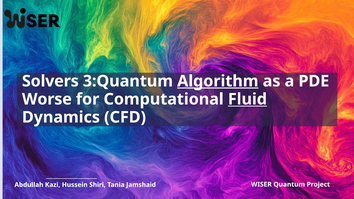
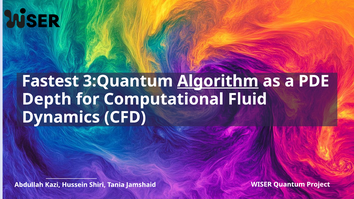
Solvers: Solvers -> Fastest
Worse: Worse -> Depth
Fluid underline: present -> none
